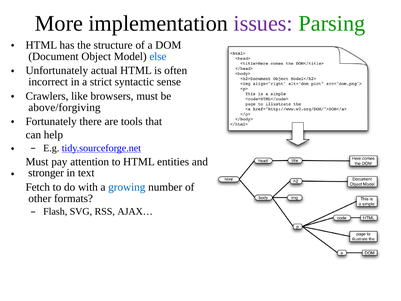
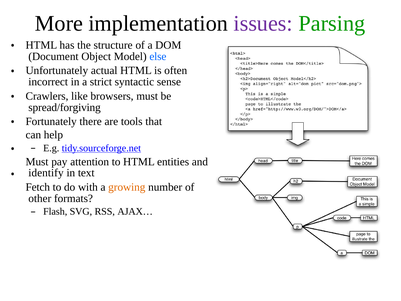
above/forgiving: above/forgiving -> spread/forgiving
stronger: stronger -> identify
growing colour: blue -> orange
